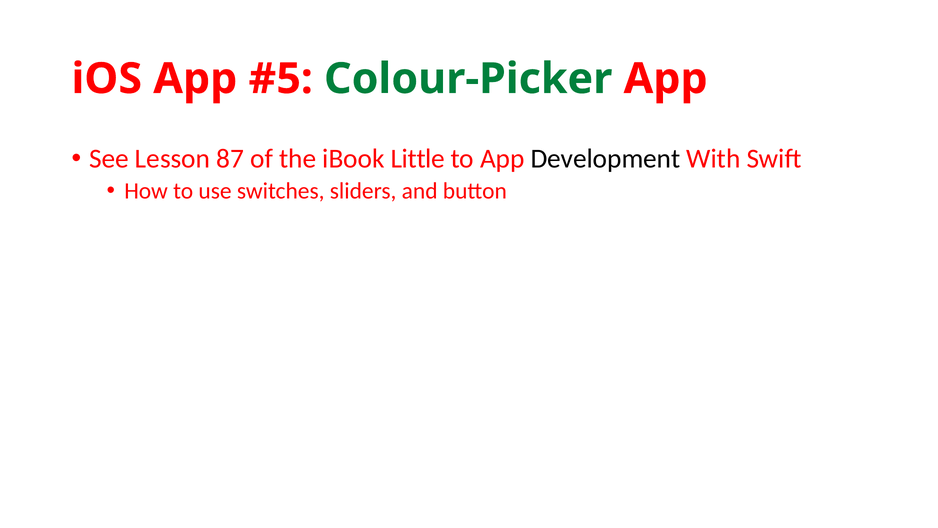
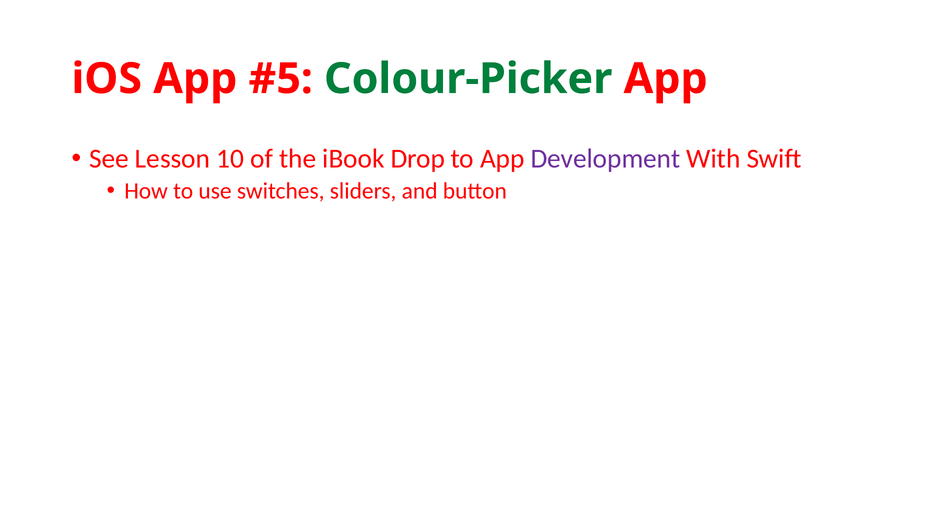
87: 87 -> 10
Little: Little -> Drop
Development colour: black -> purple
